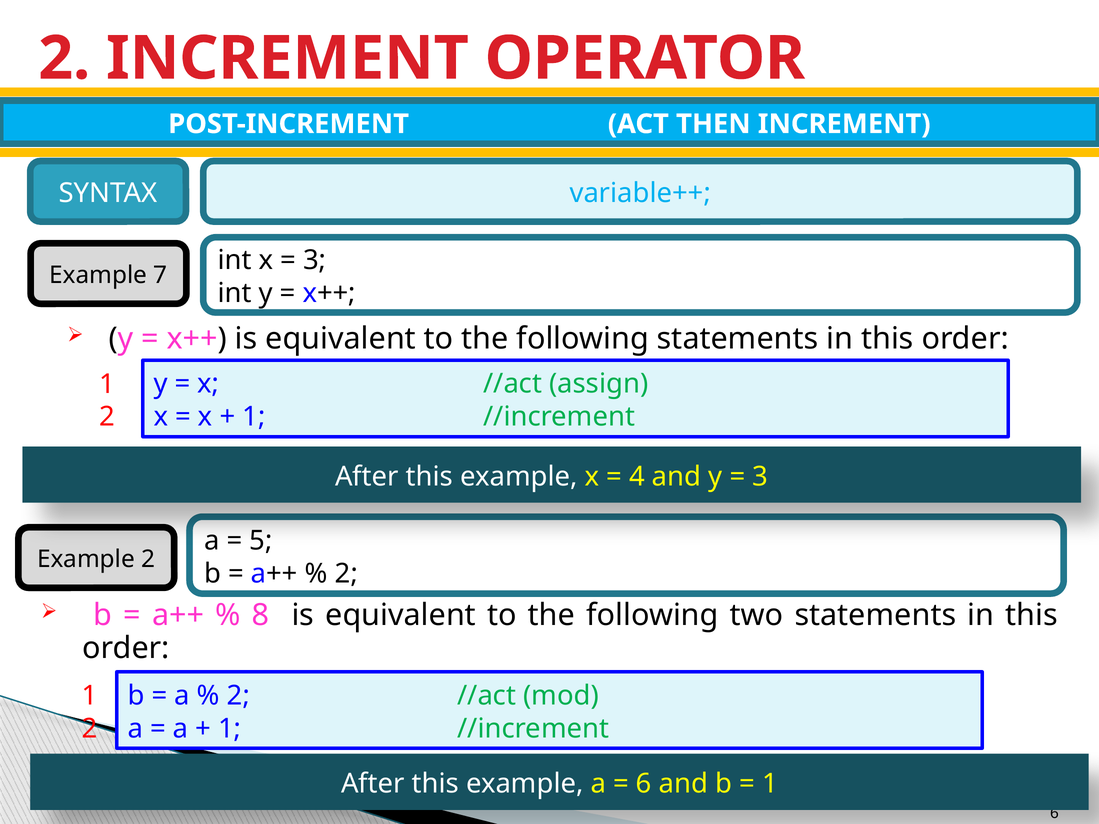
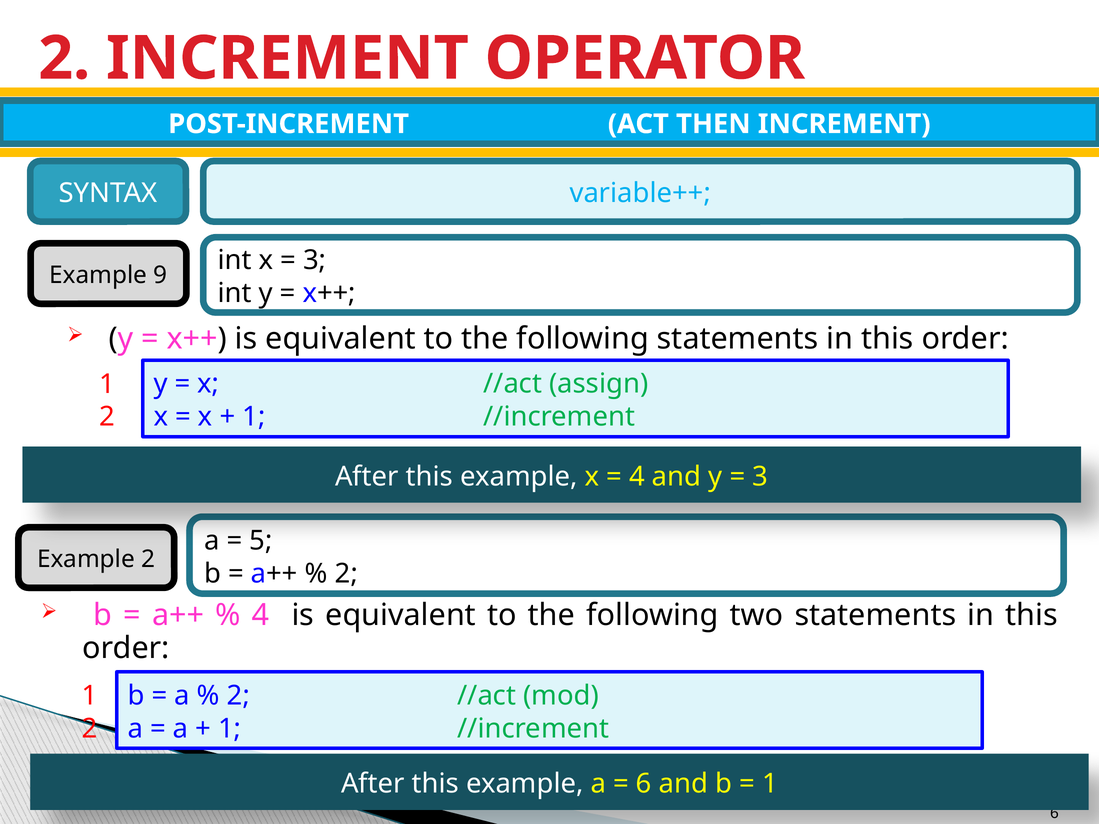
7: 7 -> 9
8 at (261, 616): 8 -> 4
